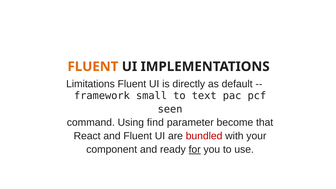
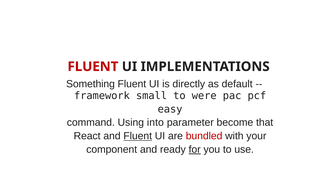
FLUENT at (93, 67) colour: orange -> red
Limitations: Limitations -> Something
text: text -> were
seen: seen -> easy
find: find -> into
Fluent at (138, 136) underline: none -> present
